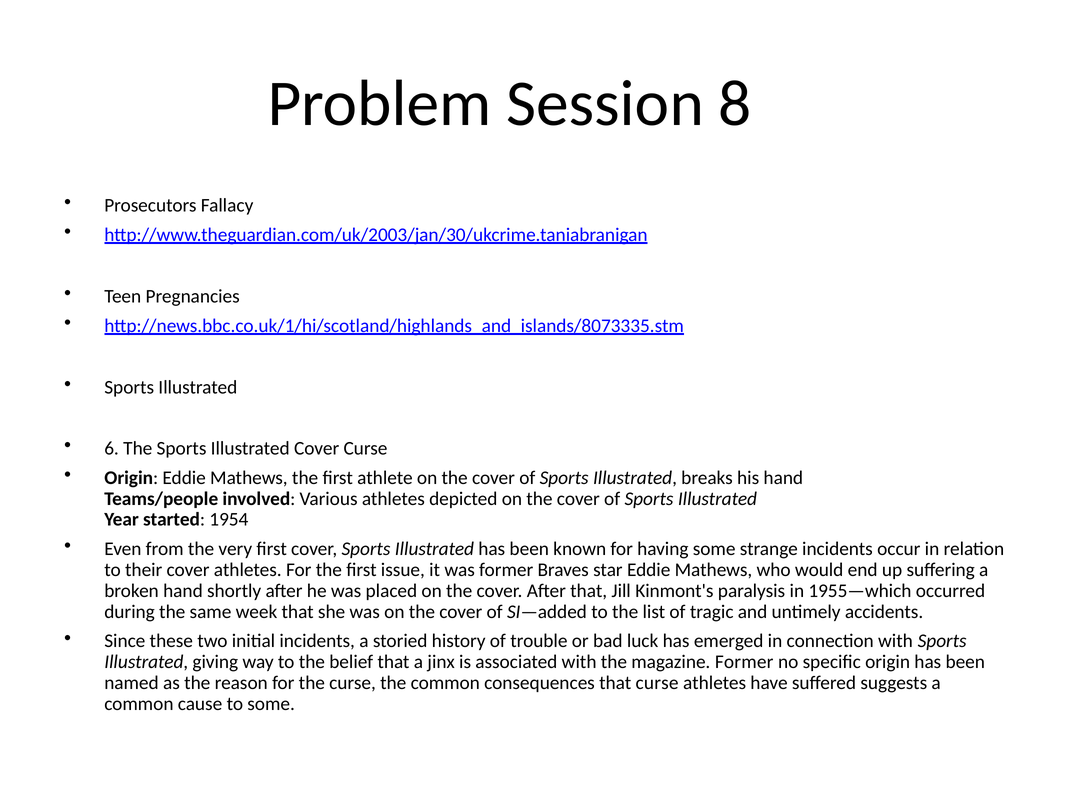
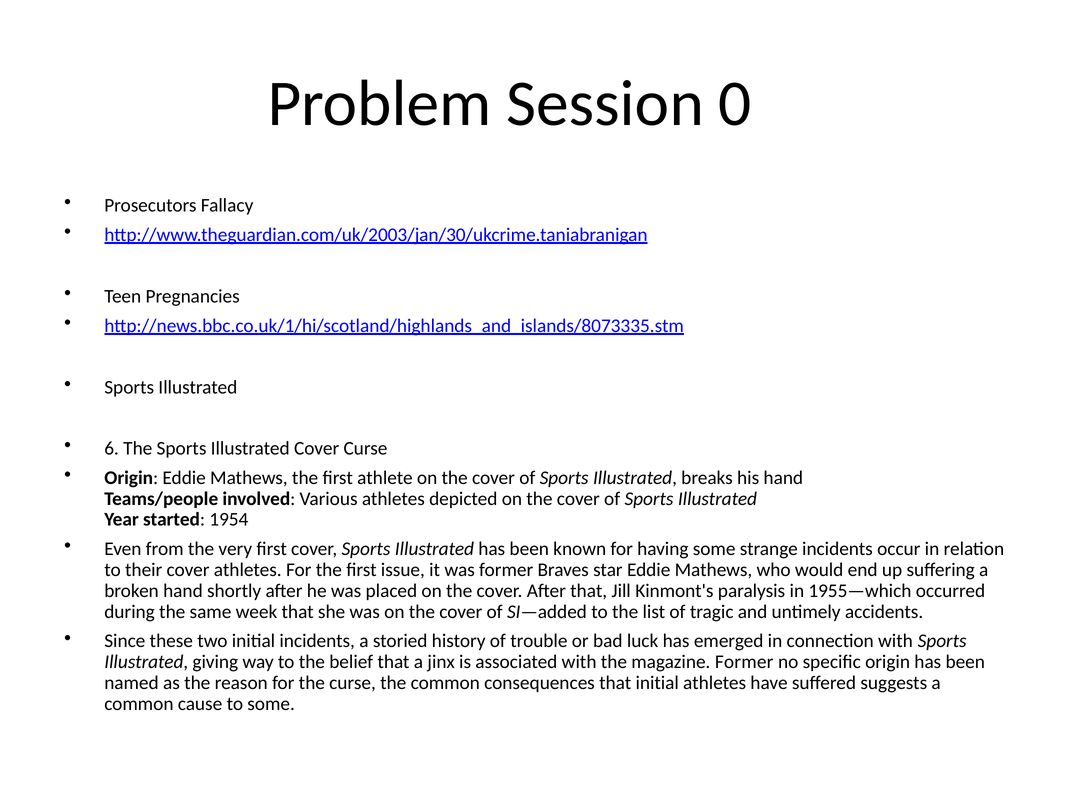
8: 8 -> 0
that curse: curse -> initial
